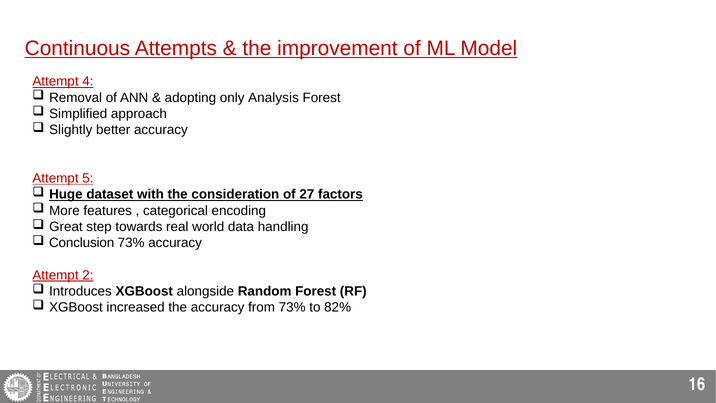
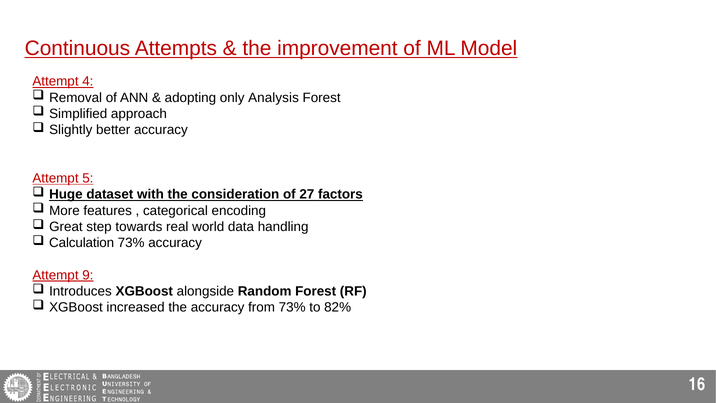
Conclusion: Conclusion -> Calculation
2: 2 -> 9
